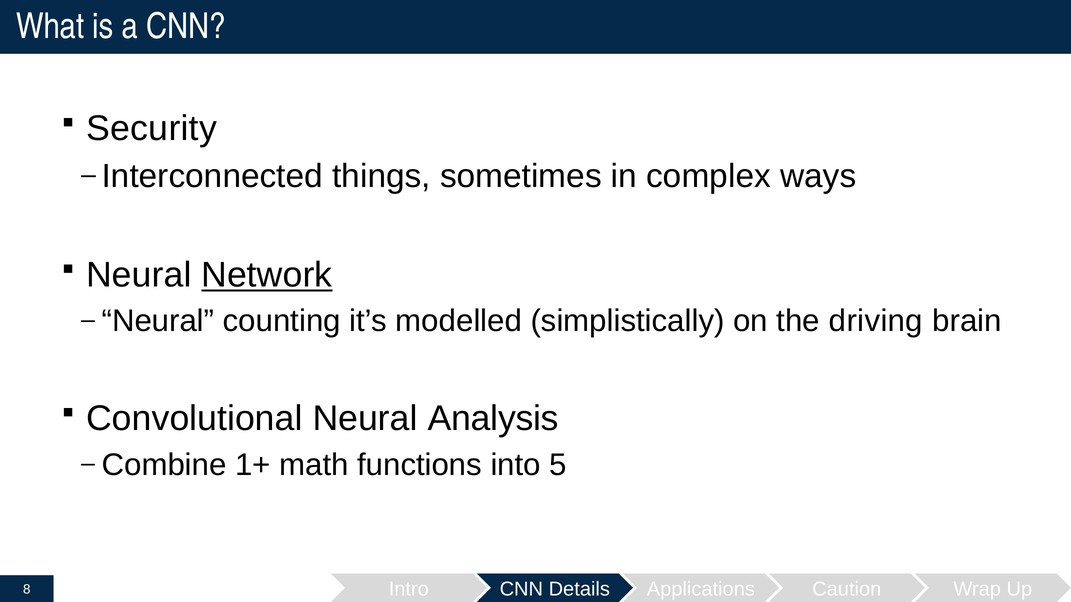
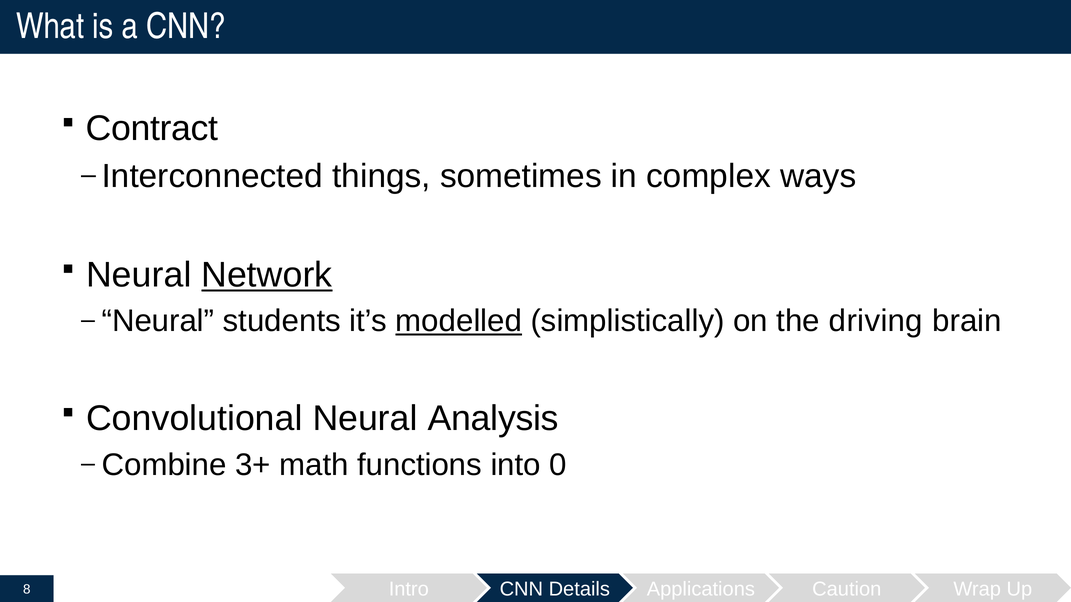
Security: Security -> Contract
counting: counting -> students
modelled underline: none -> present
1+: 1+ -> 3+
5: 5 -> 0
